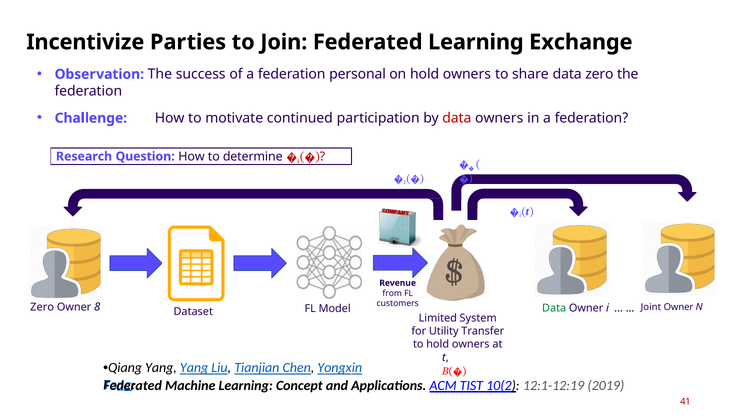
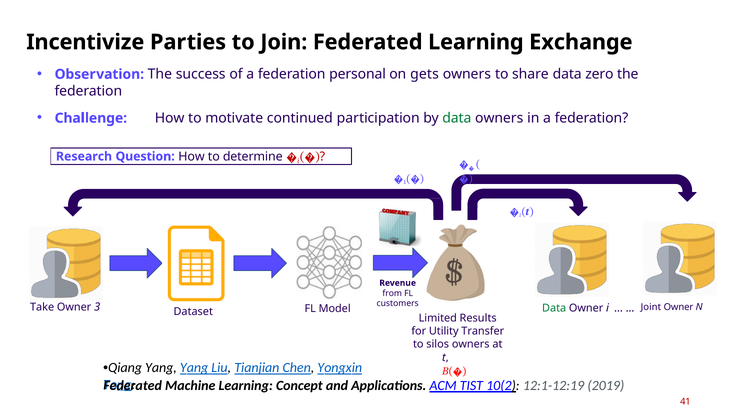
on hold: hold -> gets
data at (457, 118) colour: red -> green
Zero at (42, 307): Zero -> Take
8: 8 -> 3
System: System -> Results
to hold: hold -> silos
